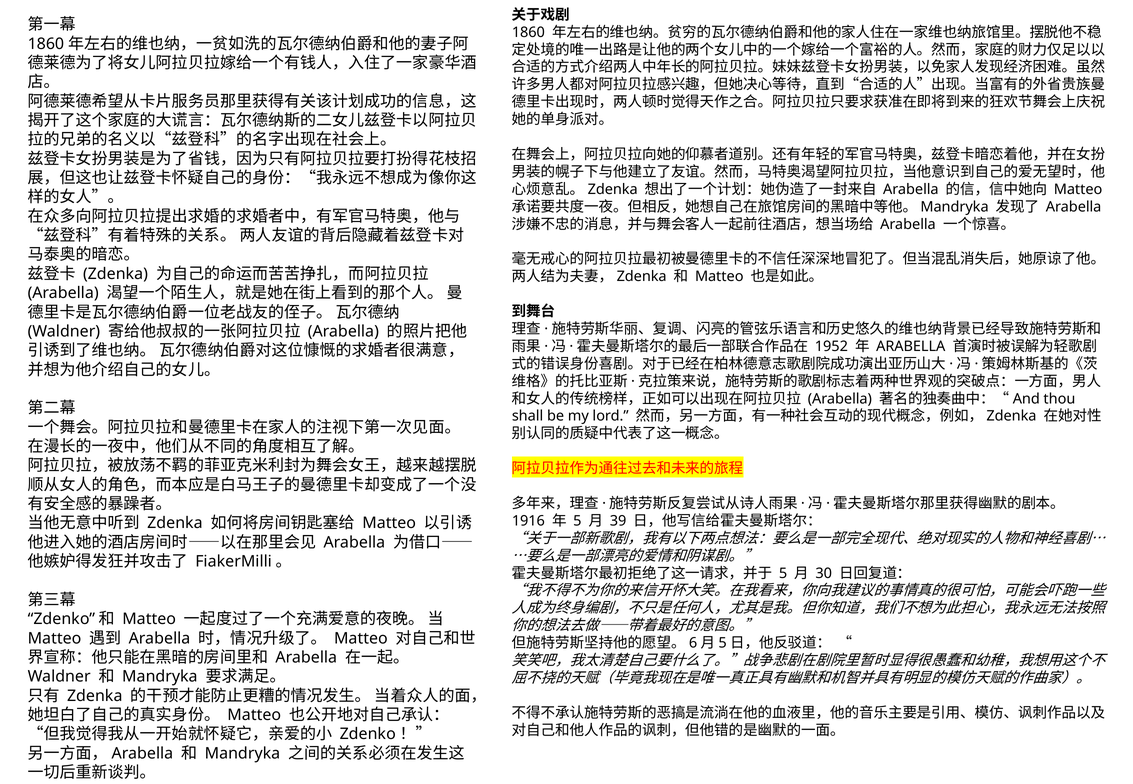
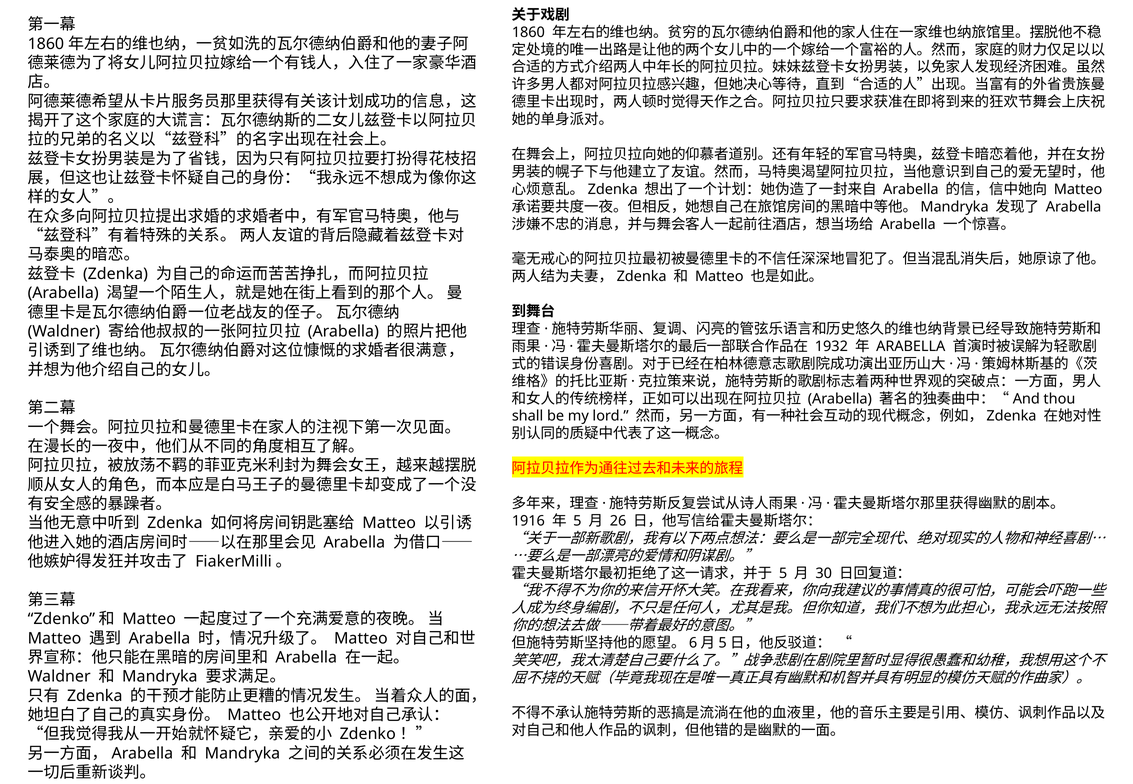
1952: 1952 -> 1932
39: 39 -> 26
